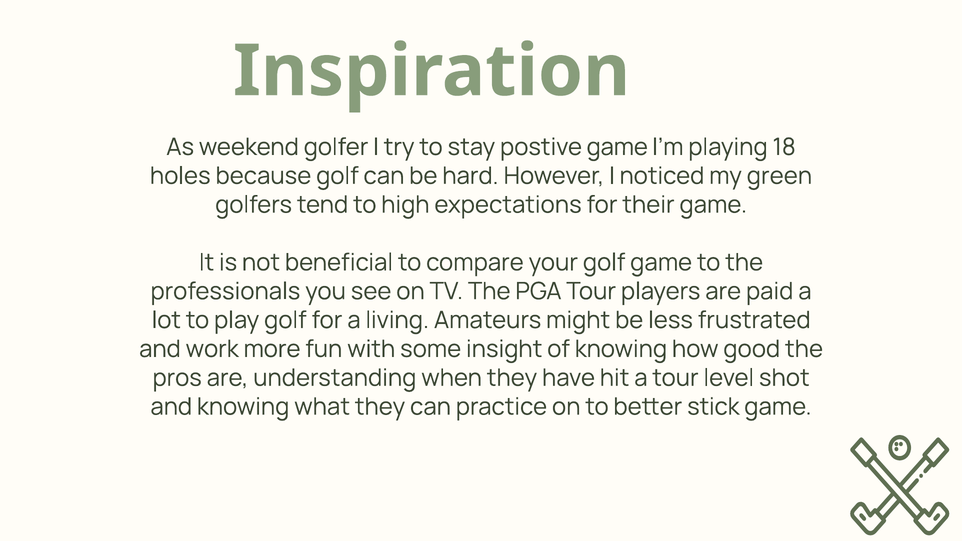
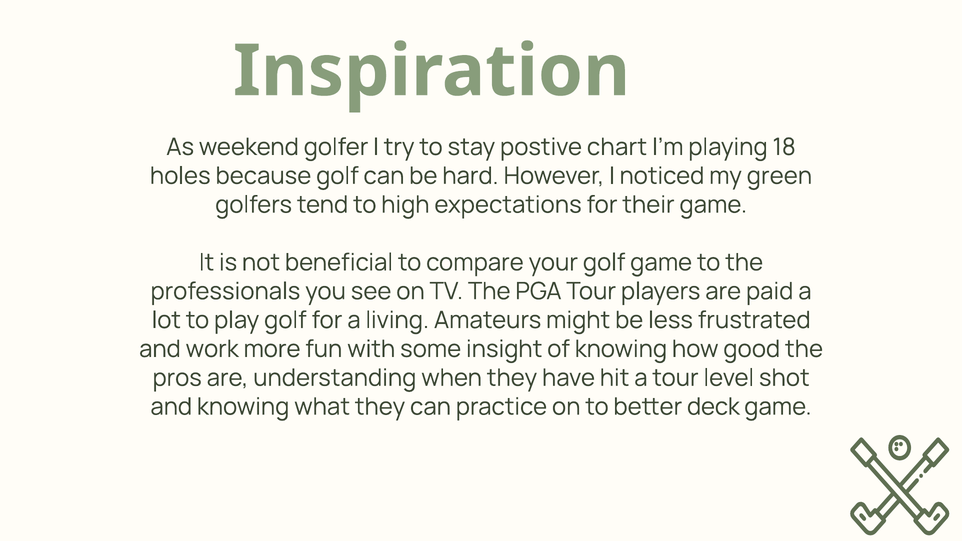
postive game: game -> chart
stick: stick -> deck
